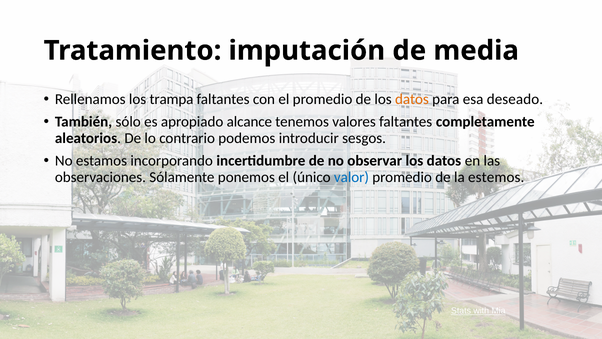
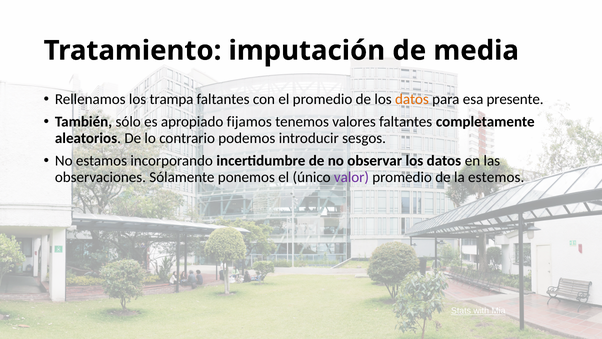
deseado: deseado -> presente
alcance: alcance -> fijamos
valor colour: blue -> purple
